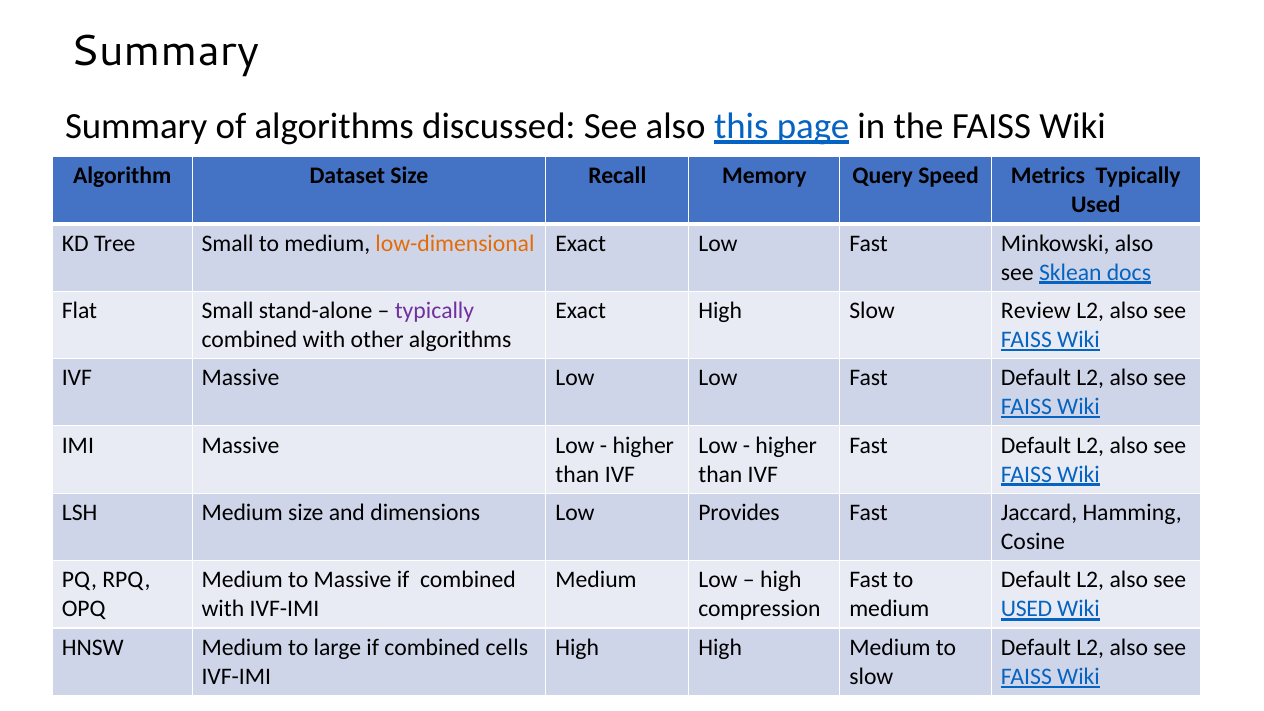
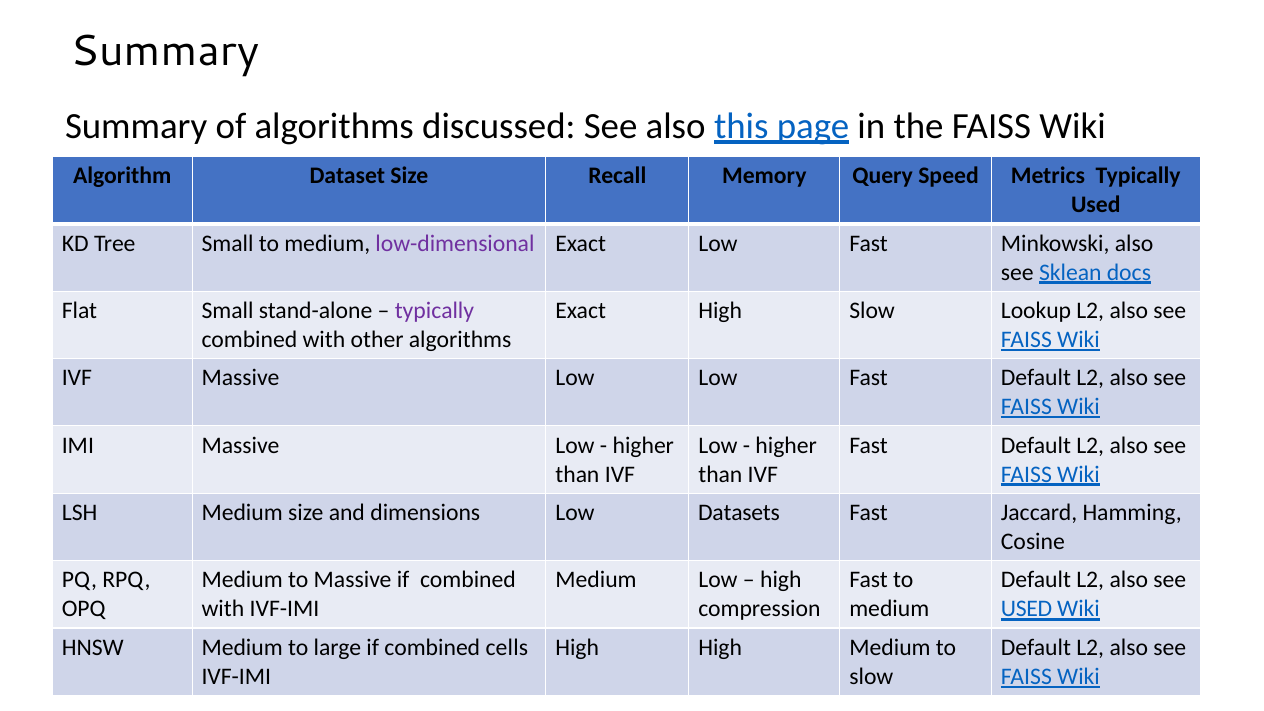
low-dimensional colour: orange -> purple
Review: Review -> Lookup
Provides: Provides -> Datasets
